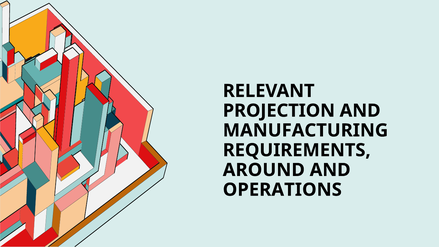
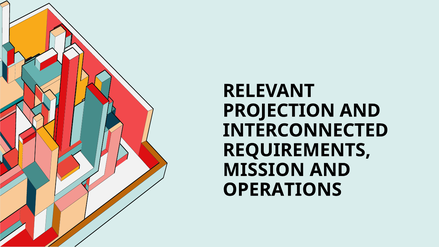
MANUFACTURING: MANUFACTURING -> INTERCONNECTED
AROUND: AROUND -> MISSION
